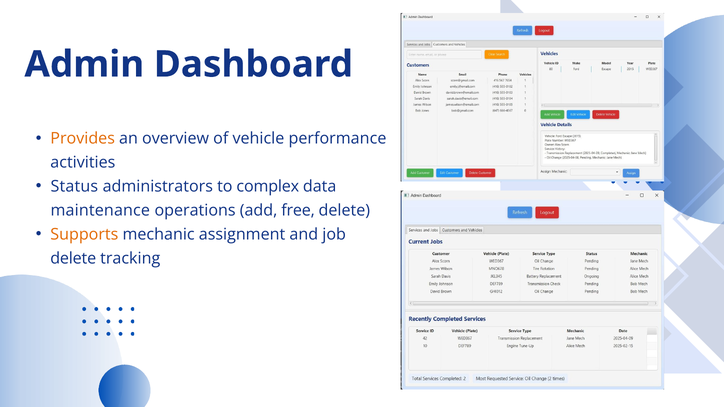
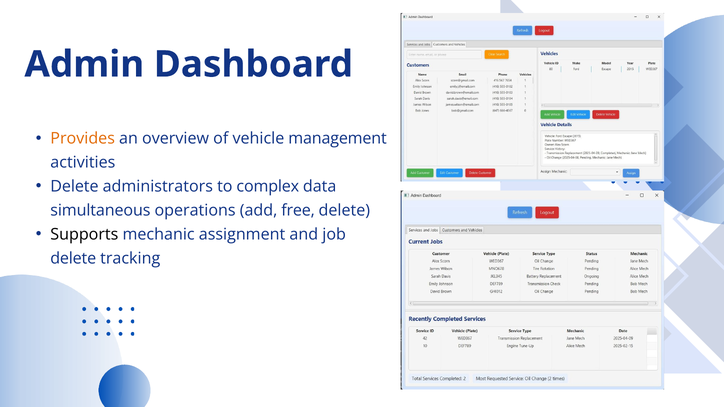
performance: performance -> management
Status at (74, 187): Status -> Delete
maintenance: maintenance -> simultaneous
Supports colour: orange -> black
